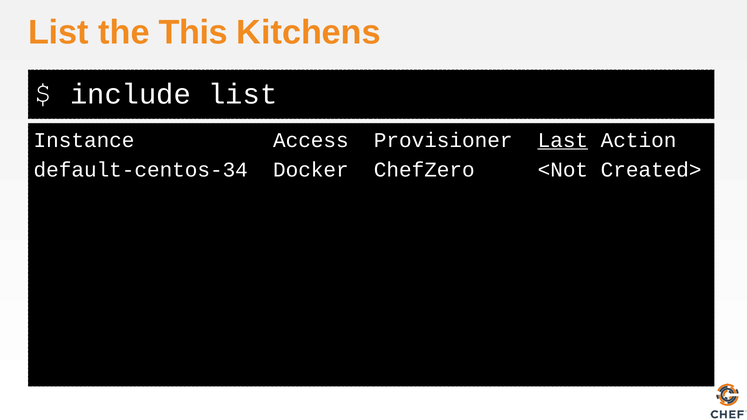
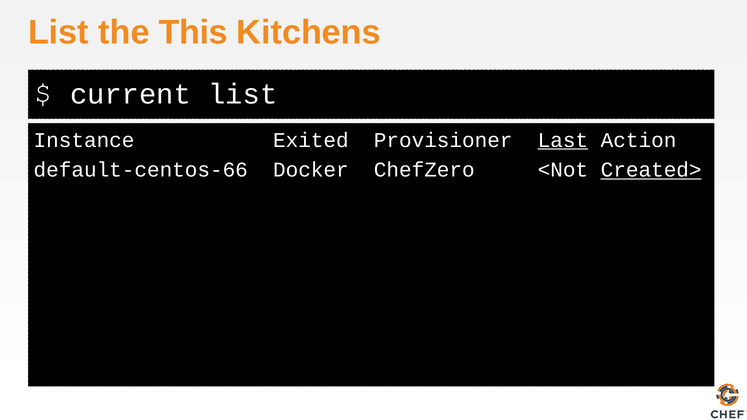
include: include -> current
Access: Access -> Exited
default-centos-34: default-centos-34 -> default-centos-66
Created> underline: none -> present
